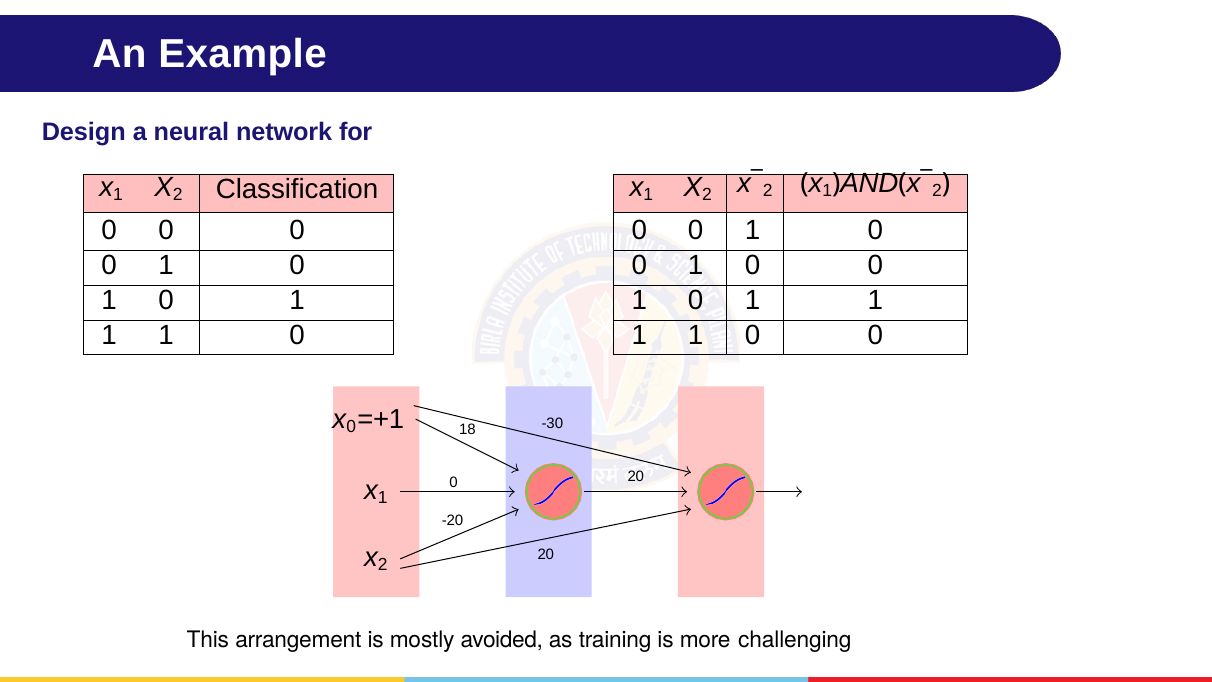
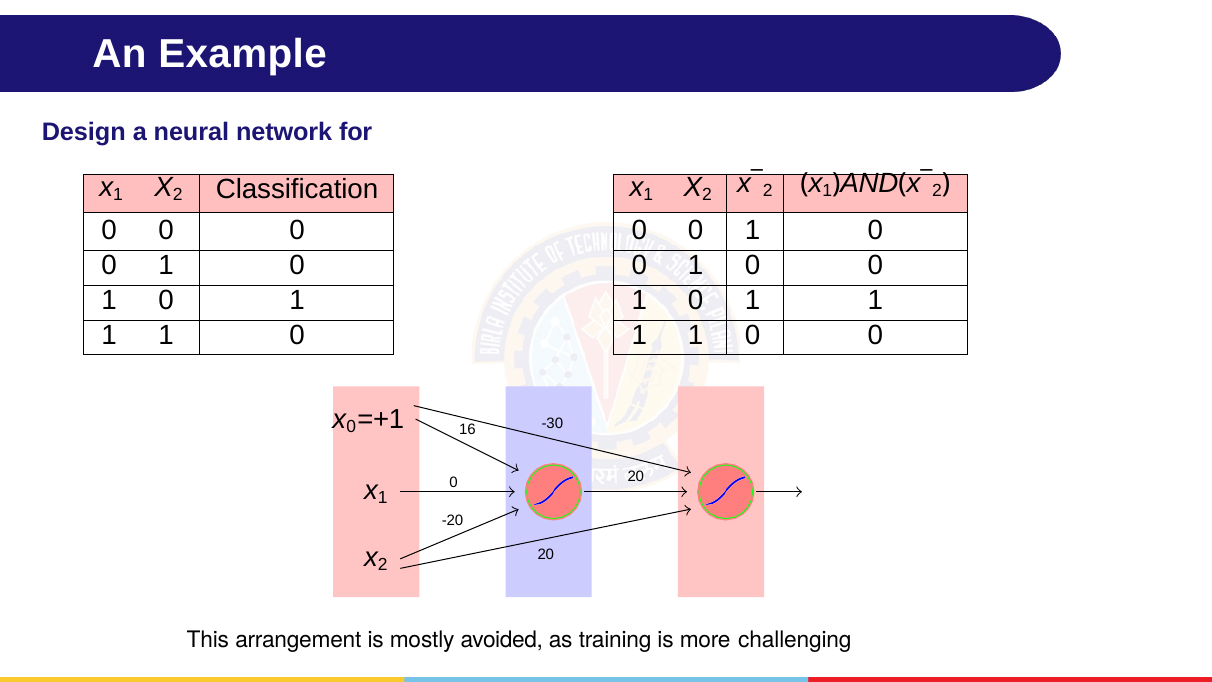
18: 18 -> 16
